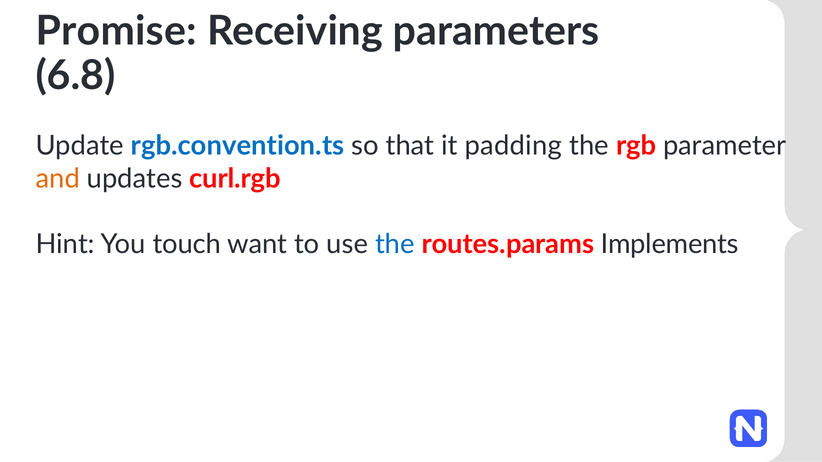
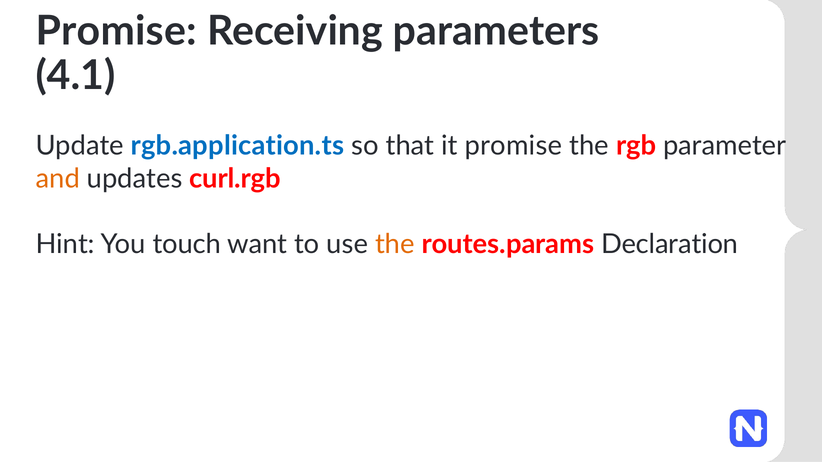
6.8: 6.8 -> 4.1
rgb.convention.ts: rgb.convention.ts -> rgb.application.ts
it padding: padding -> promise
the at (395, 245) colour: blue -> orange
Implements: Implements -> Declaration
